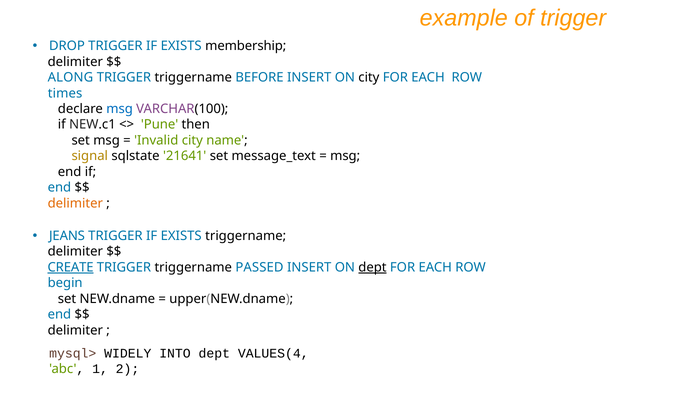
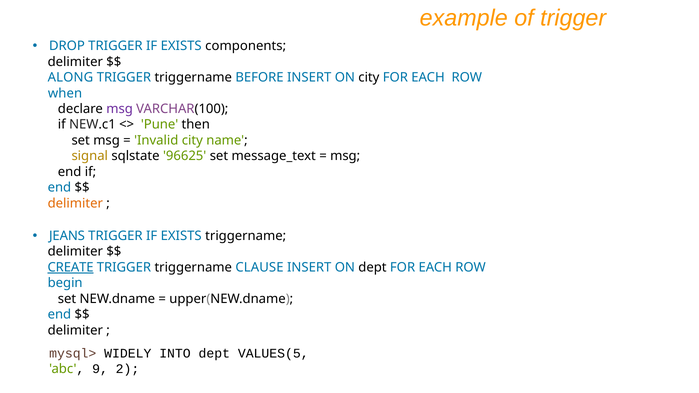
membership: membership -> components
times: times -> when
msg at (120, 109) colour: blue -> purple
21641: 21641 -> 96625
PASSED: PASSED -> CLAUSE
dept at (372, 267) underline: present -> none
VALUES(4: VALUES(4 -> VALUES(5
1: 1 -> 9
